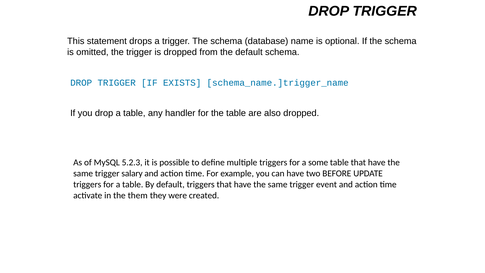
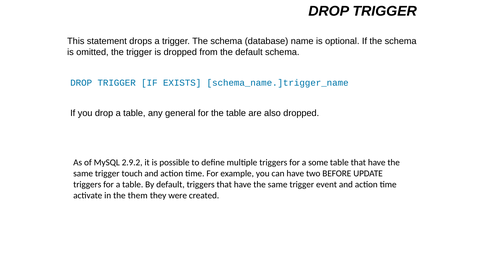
handler: handler -> general
5.2.3: 5.2.3 -> 2.9.2
salary: salary -> touch
